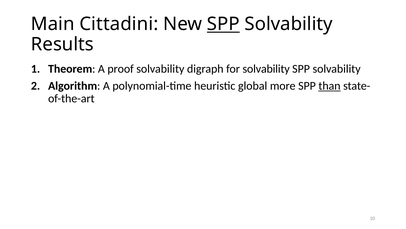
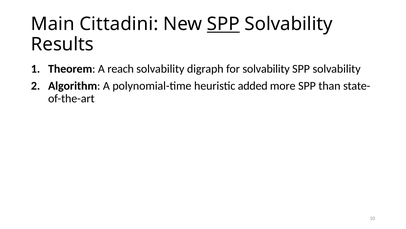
proof: proof -> reach
global: global -> added
than underline: present -> none
